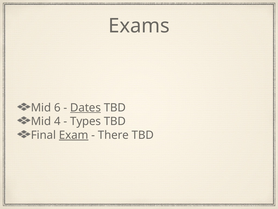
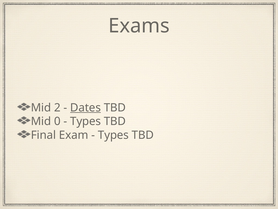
6: 6 -> 2
4: 4 -> 0
Exam underline: present -> none
There at (113, 135): There -> Types
